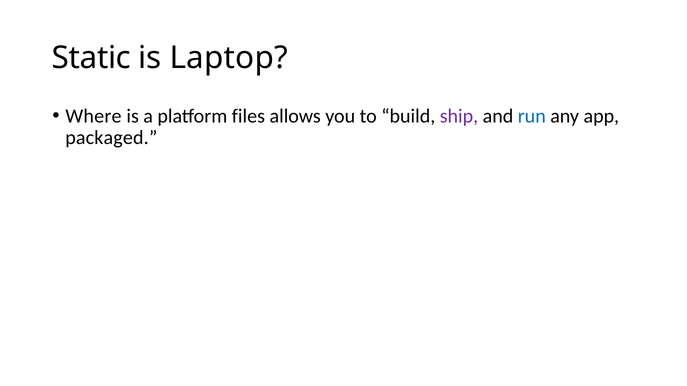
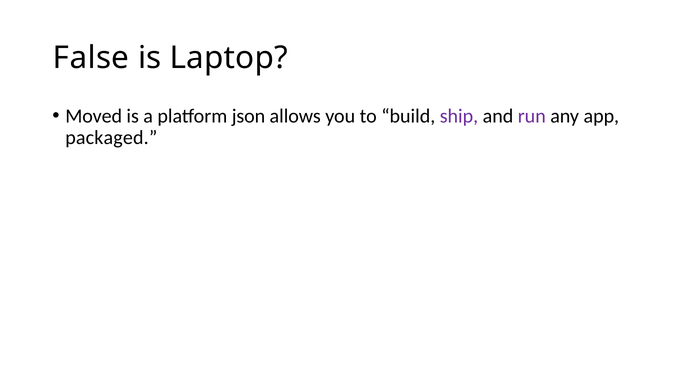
Static: Static -> False
Where: Where -> Moved
files: files -> json
run colour: blue -> purple
